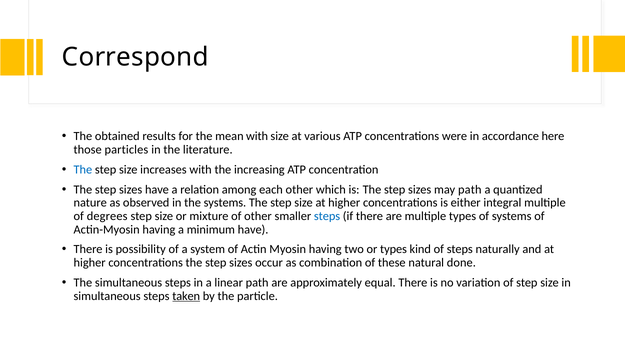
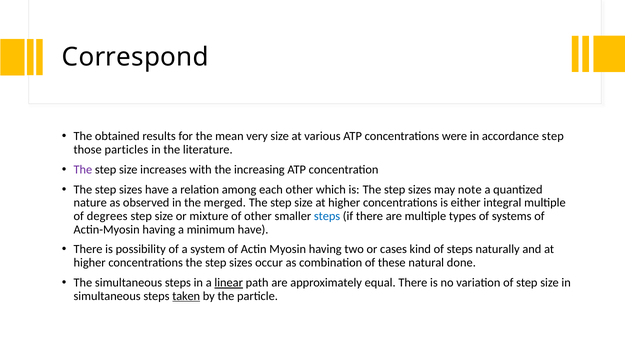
mean with: with -> very
accordance here: here -> step
The at (83, 169) colour: blue -> purple
may path: path -> note
the systems: systems -> merged
or types: types -> cases
linear underline: none -> present
